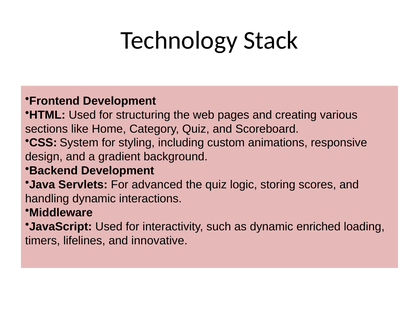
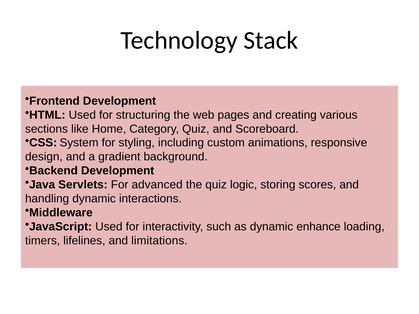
enriched: enriched -> enhance
innovative: innovative -> limitations
